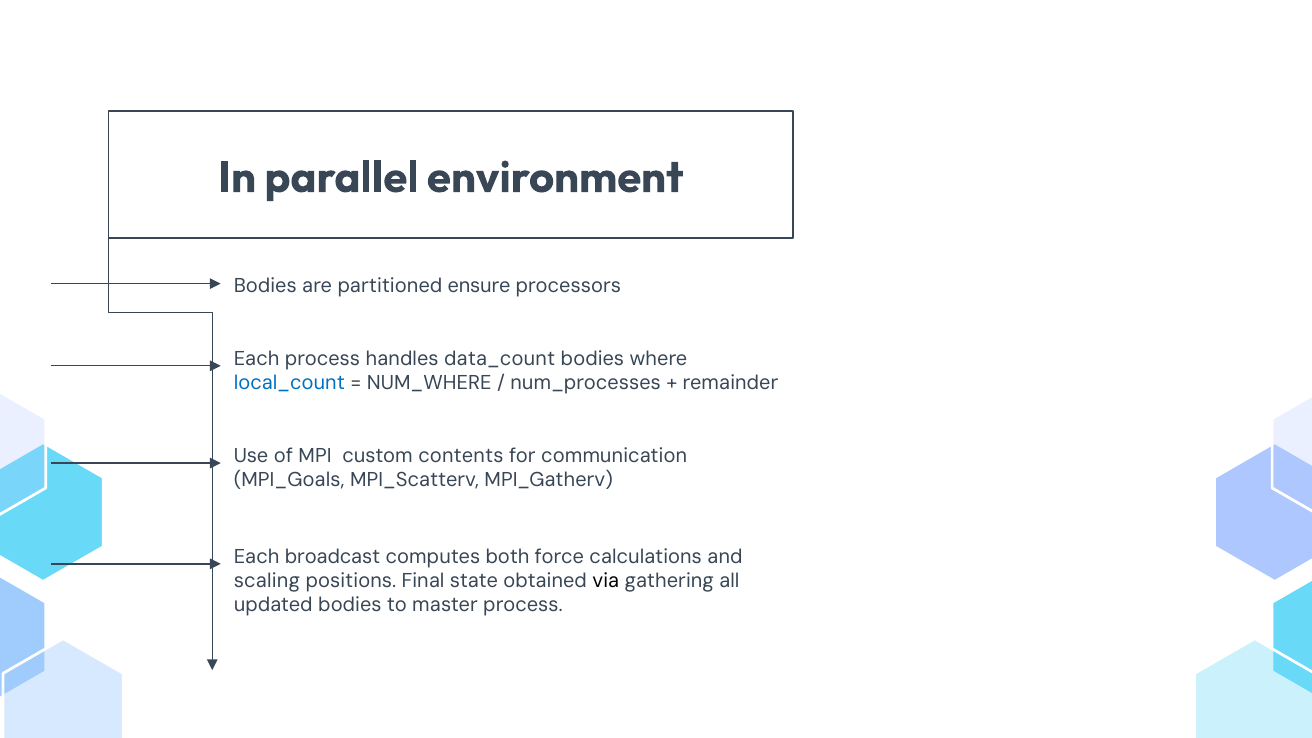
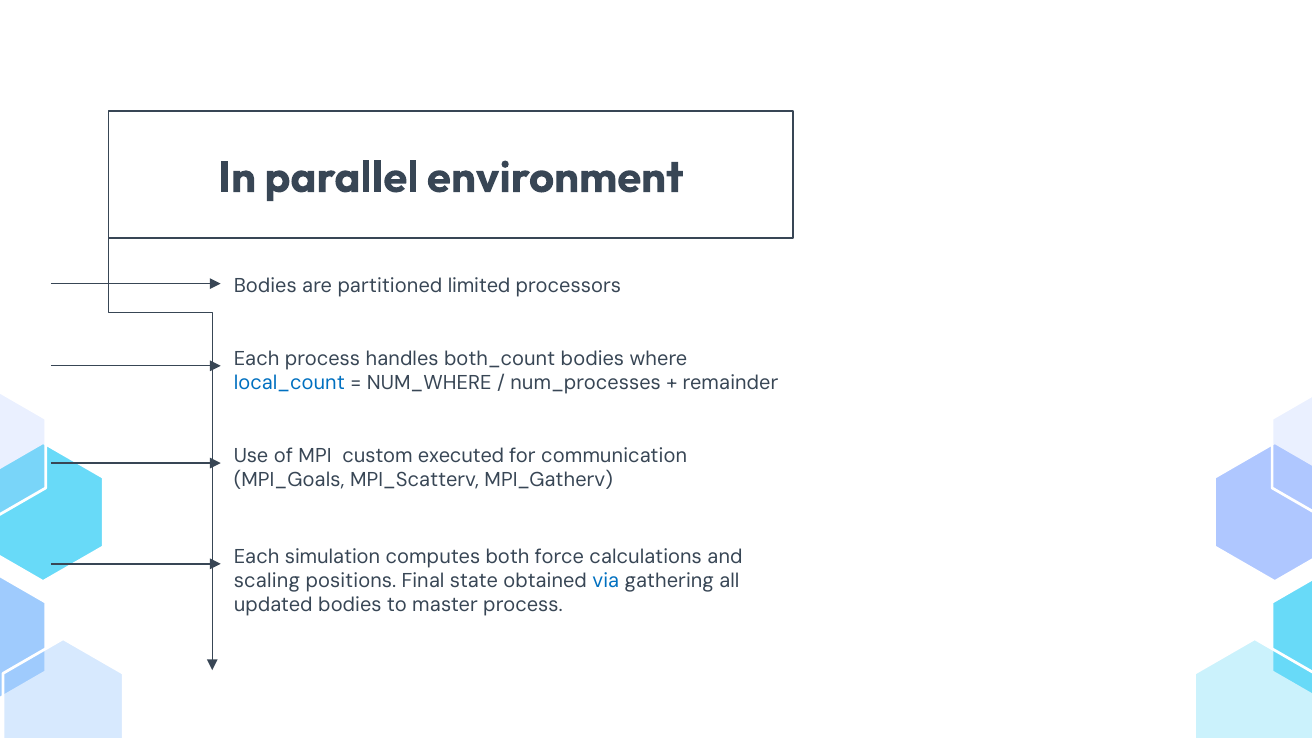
ensure: ensure -> limited
data_count: data_count -> both_count
contents: contents -> executed
broadcast: broadcast -> simulation
via colour: black -> blue
